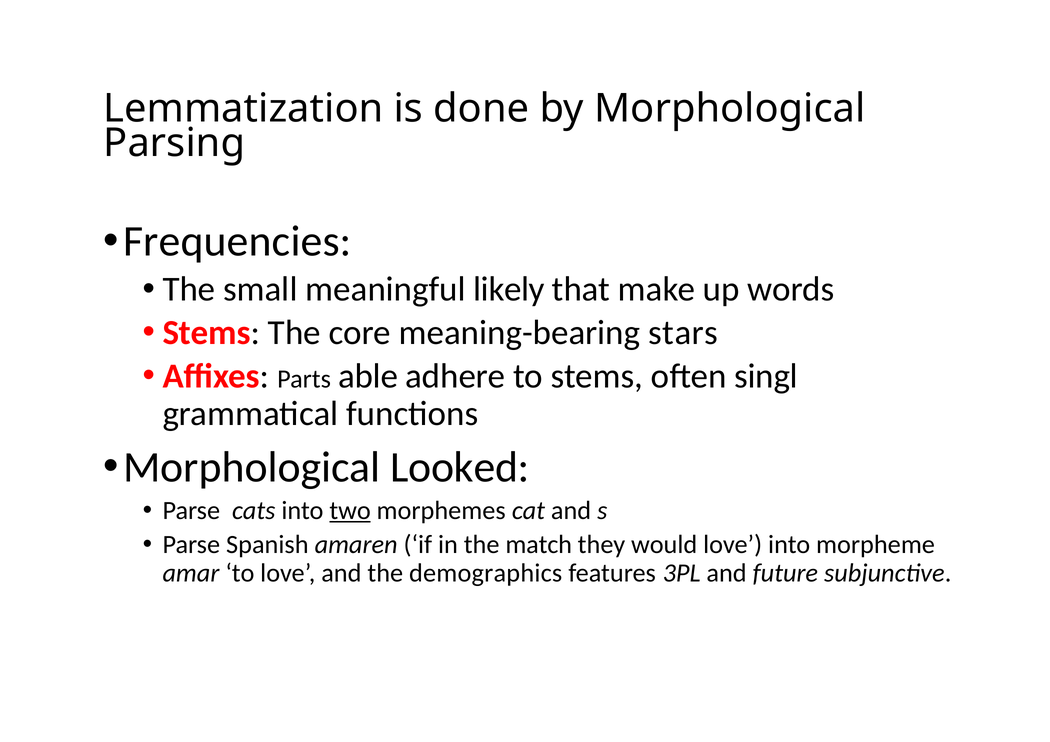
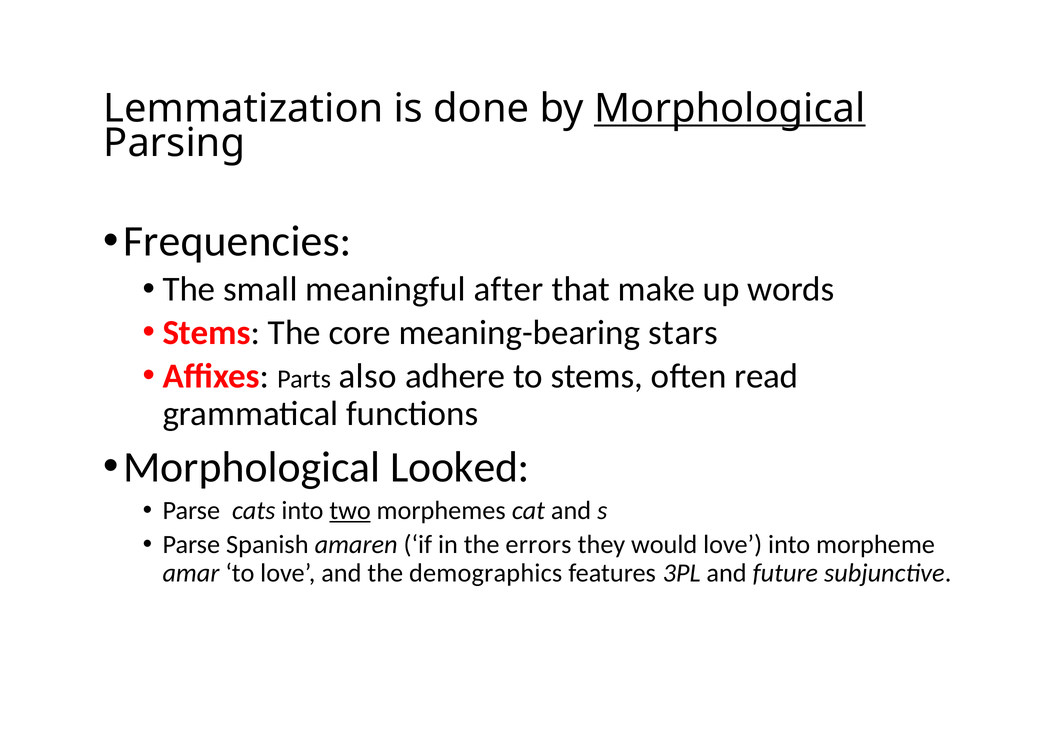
Morphological at (730, 108) underline: none -> present
likely: likely -> after
able: able -> also
singl: singl -> read
match: match -> errors
